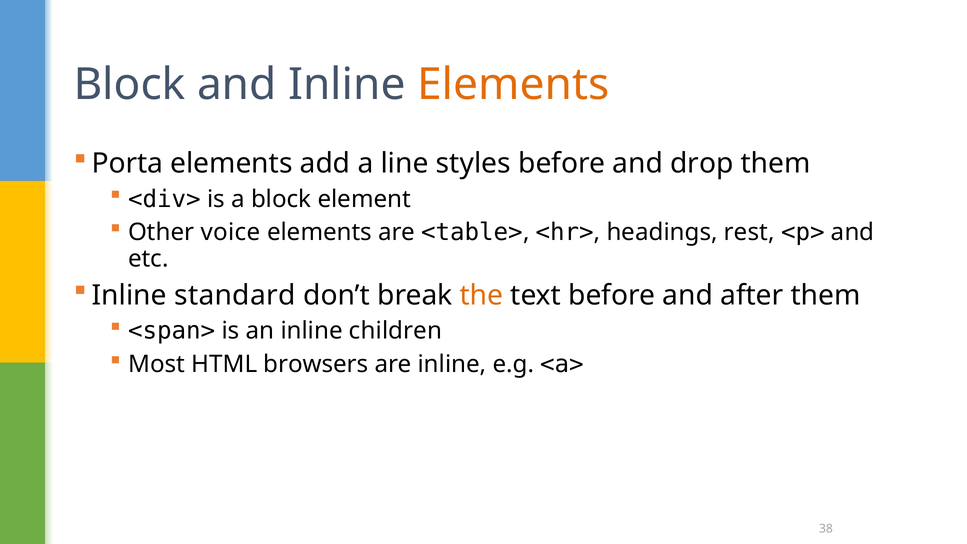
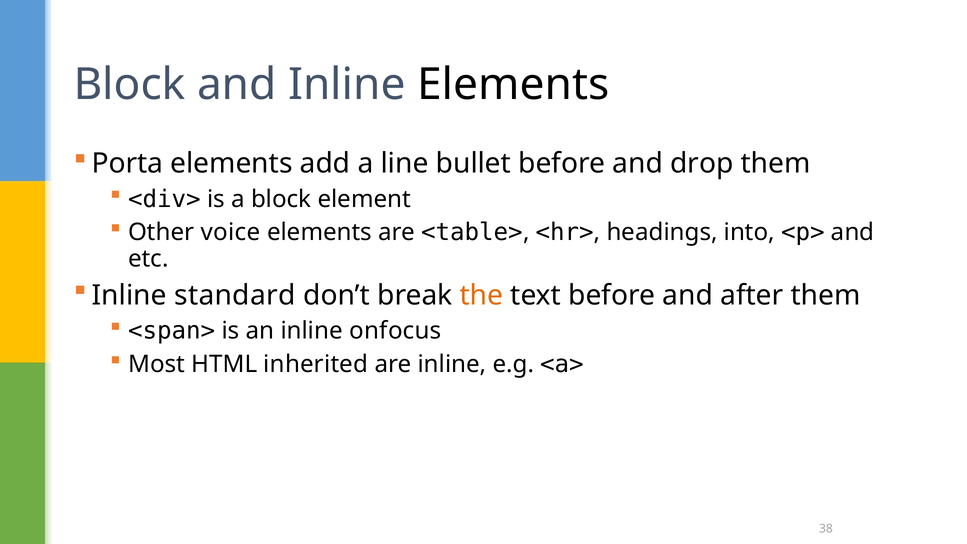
Elements at (513, 85) colour: orange -> black
styles: styles -> bullet
rest: rest -> into
children: children -> onfocus
browsers: browsers -> inherited
